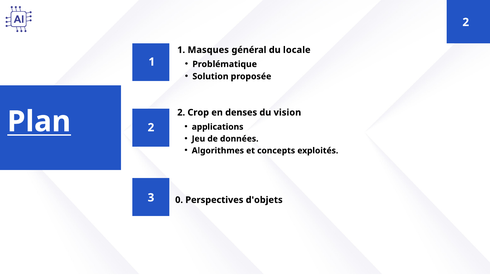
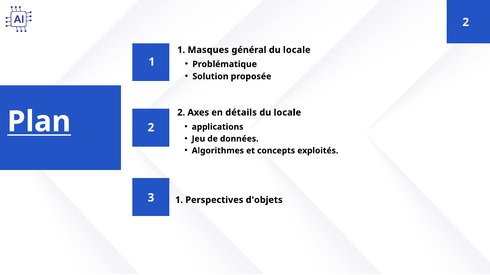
Crop: Crop -> Axes
denses: denses -> détails
vision at (287, 113): vision -> locale
3 0: 0 -> 1
